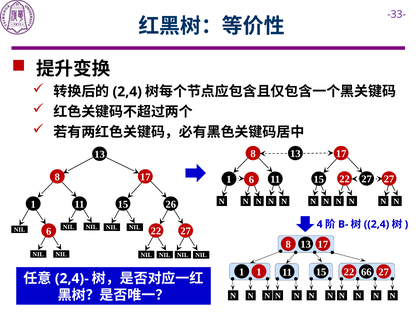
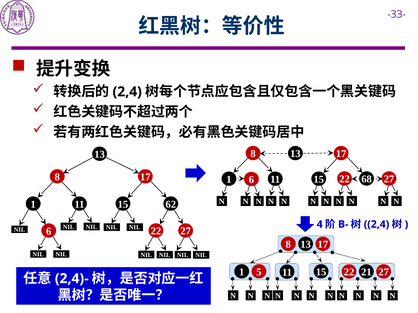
15 27: 27 -> 68
26: 26 -> 62
1 1: 1 -> 5
66: 66 -> 21
